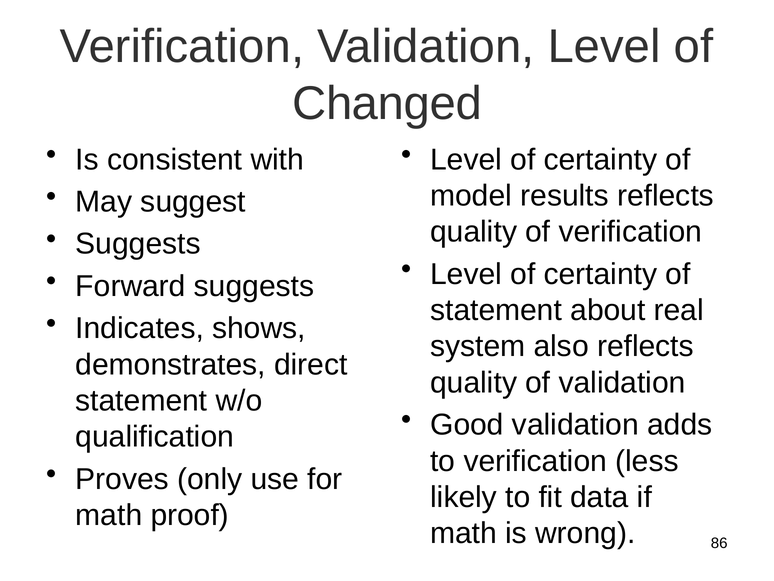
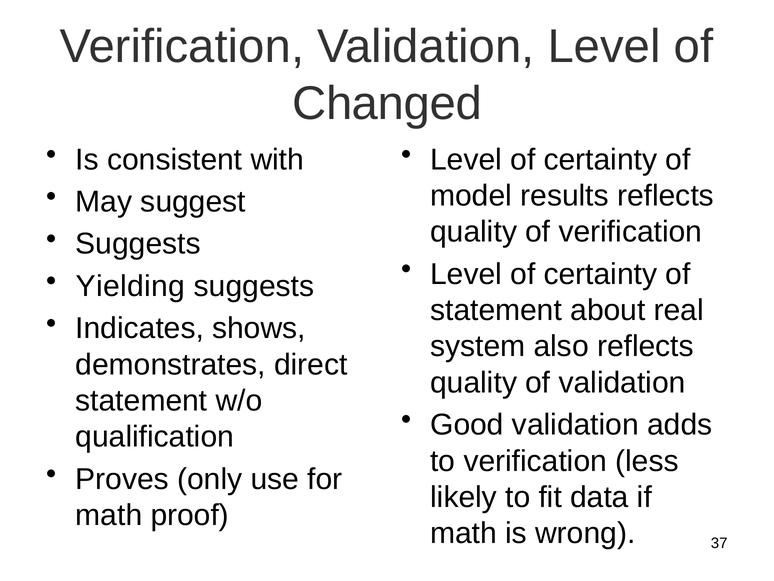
Forward: Forward -> Yielding
86: 86 -> 37
